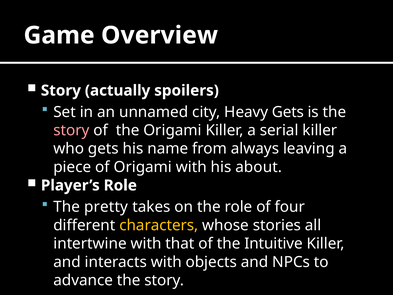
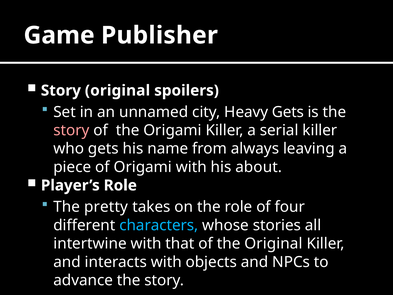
Overview: Overview -> Publisher
Story actually: actually -> original
characters colour: yellow -> light blue
the Intuitive: Intuitive -> Original
